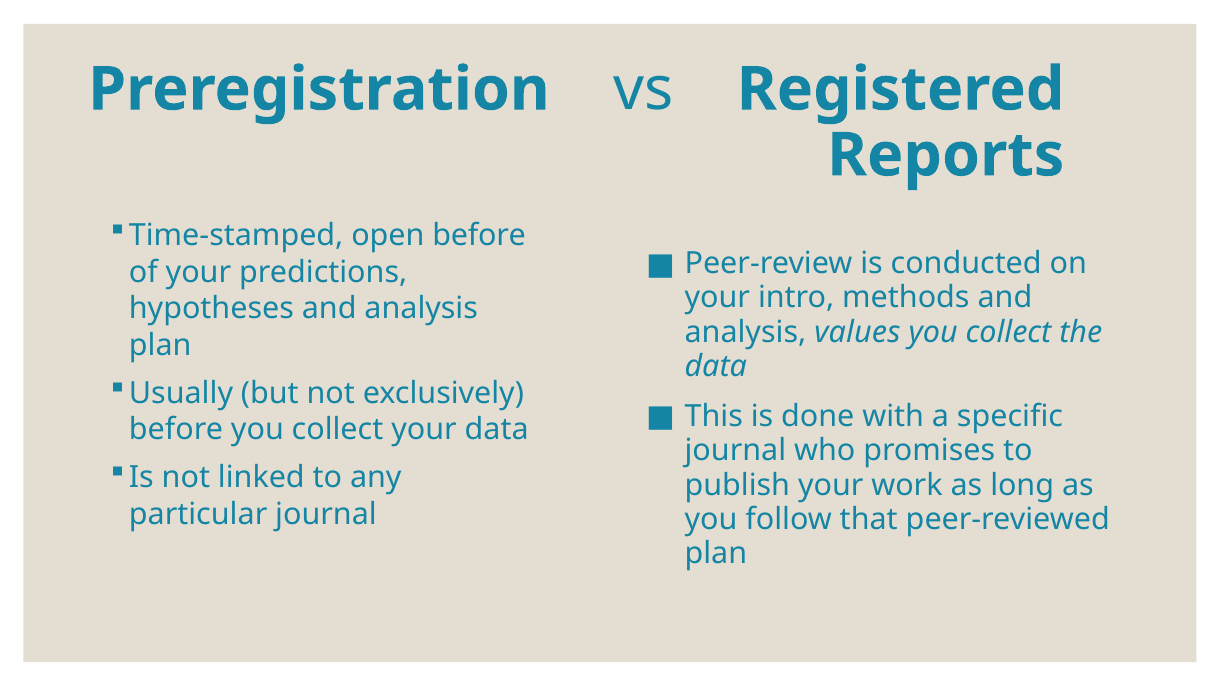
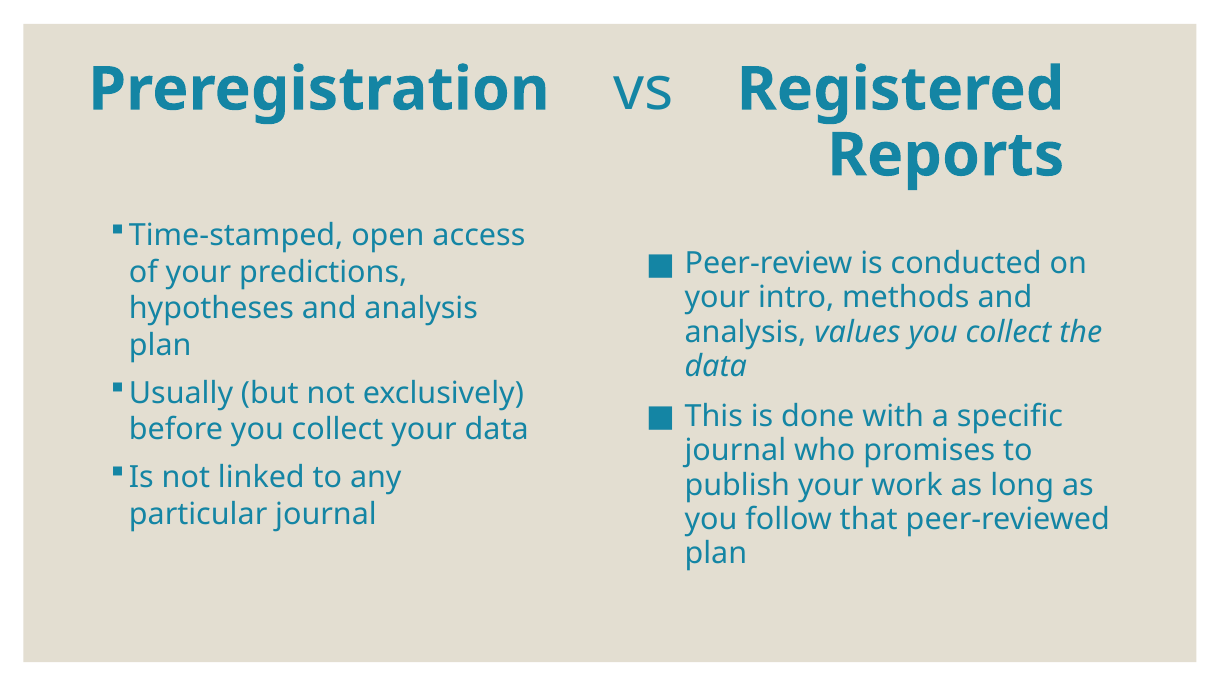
open before: before -> access
